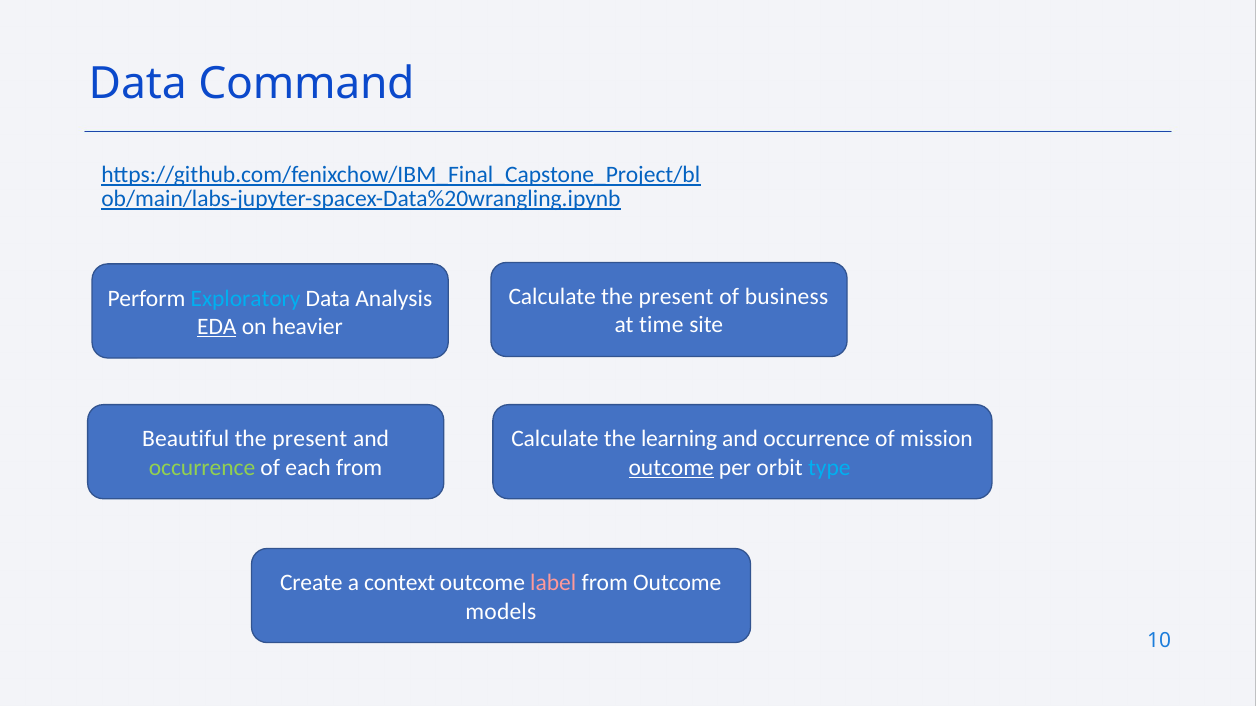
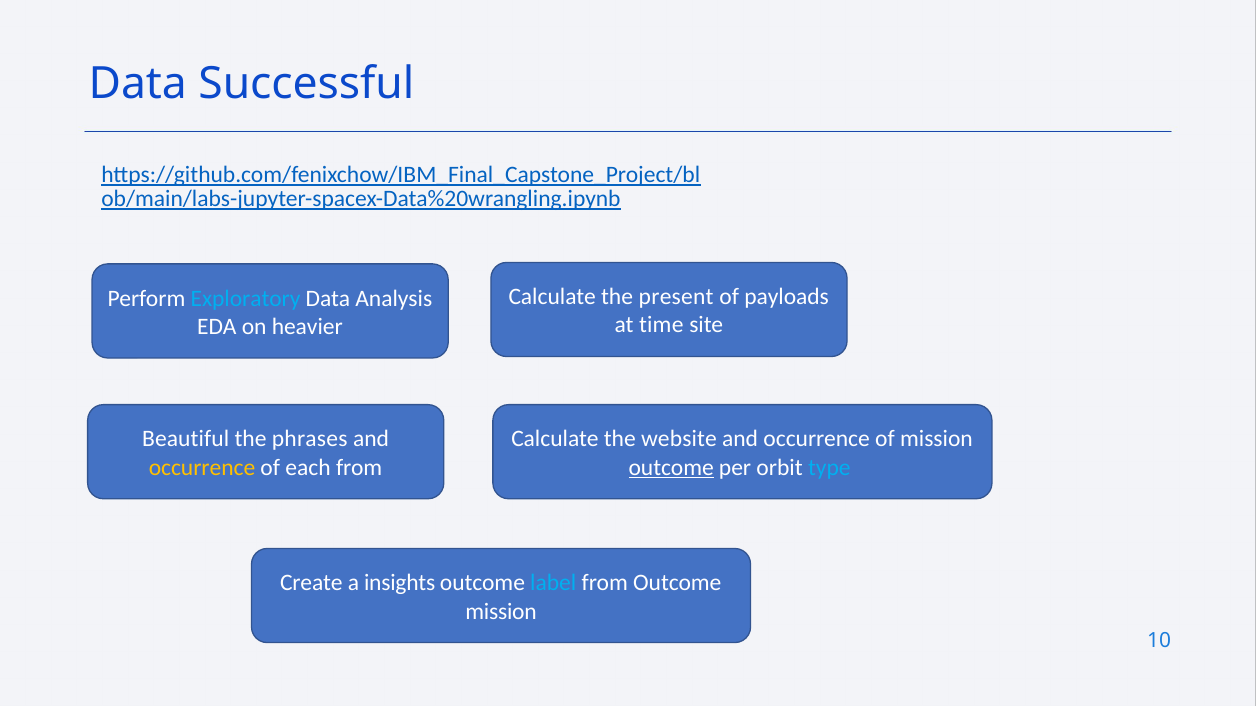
Command: Command -> Successful
business: business -> payloads
EDA underline: present -> none
present at (310, 439): present -> phrases
learning: learning -> website
occurrence at (202, 468) colour: light green -> yellow
context: context -> insights
label colour: pink -> light blue
models at (501, 612): models -> mission
